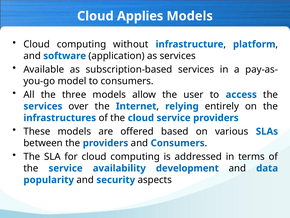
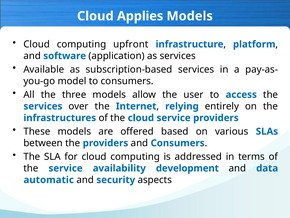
without: without -> upfront
popularity: popularity -> automatic
